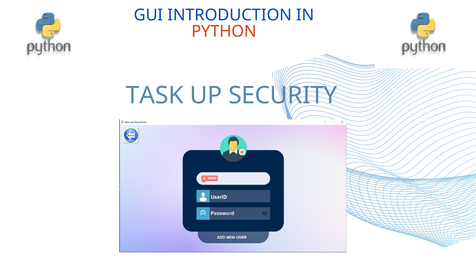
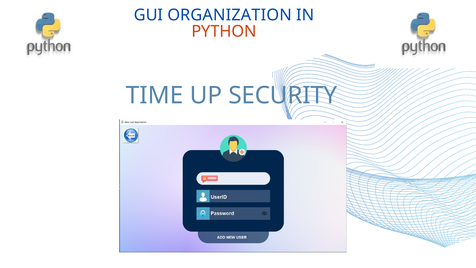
INTRODUCTION: INTRODUCTION -> ORGANIZATION
TASK: TASK -> TIME
